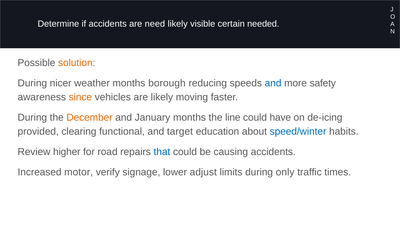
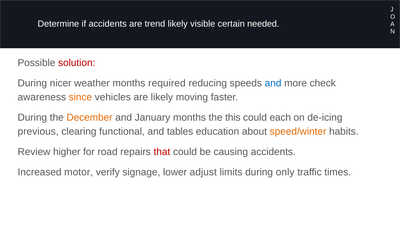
need: need -> trend
solution colour: orange -> red
borough: borough -> required
safety: safety -> check
line: line -> this
have: have -> each
provided: provided -> previous
target: target -> tables
speed/winter colour: blue -> orange
that colour: blue -> red
